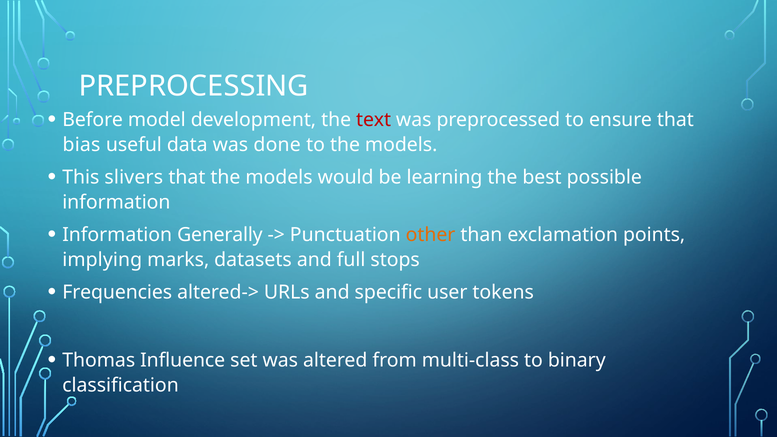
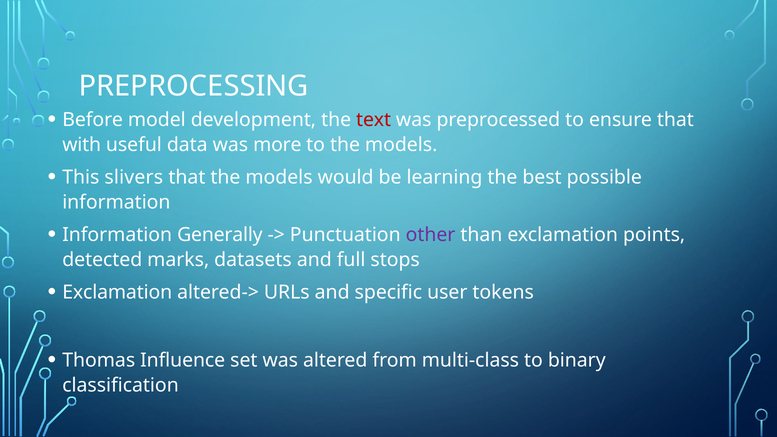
bias: bias -> with
done: done -> more
other colour: orange -> purple
implying: implying -> detected
Frequencies at (117, 293): Frequencies -> Exclamation
